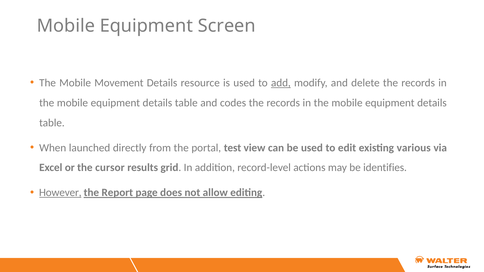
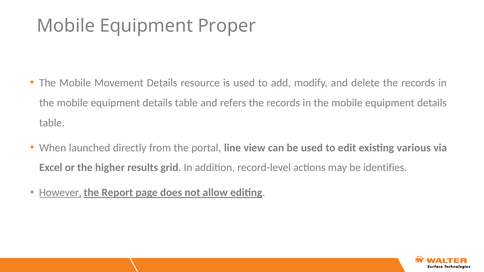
Screen: Screen -> Proper
add underline: present -> none
codes: codes -> refers
test: test -> line
cursor: cursor -> higher
